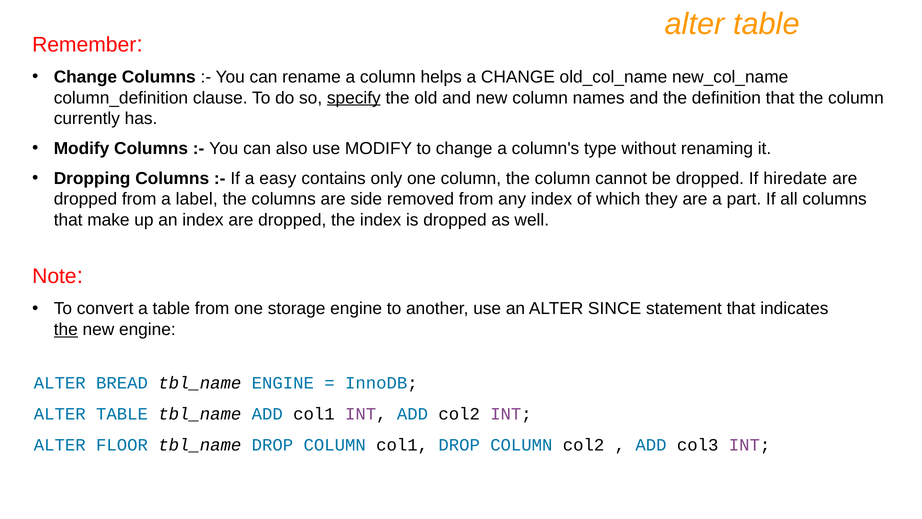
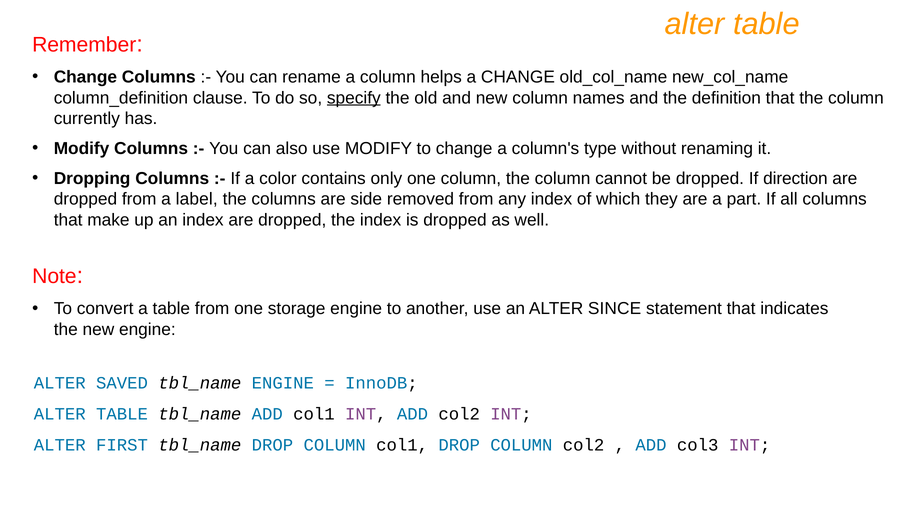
easy: easy -> color
hiredate: hiredate -> direction
the at (66, 329) underline: present -> none
BREAD: BREAD -> SAVED
FLOOR: FLOOR -> FIRST
